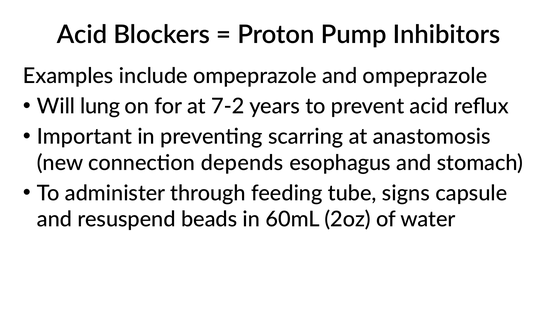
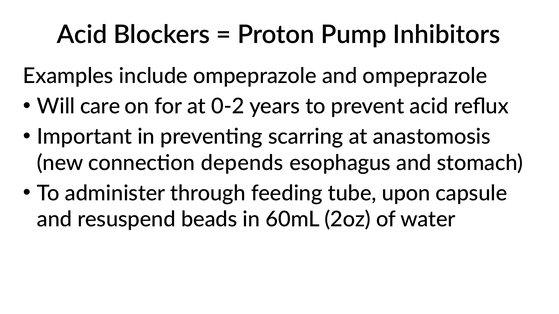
lung: lung -> care
7-2: 7-2 -> 0-2
signs: signs -> upon
